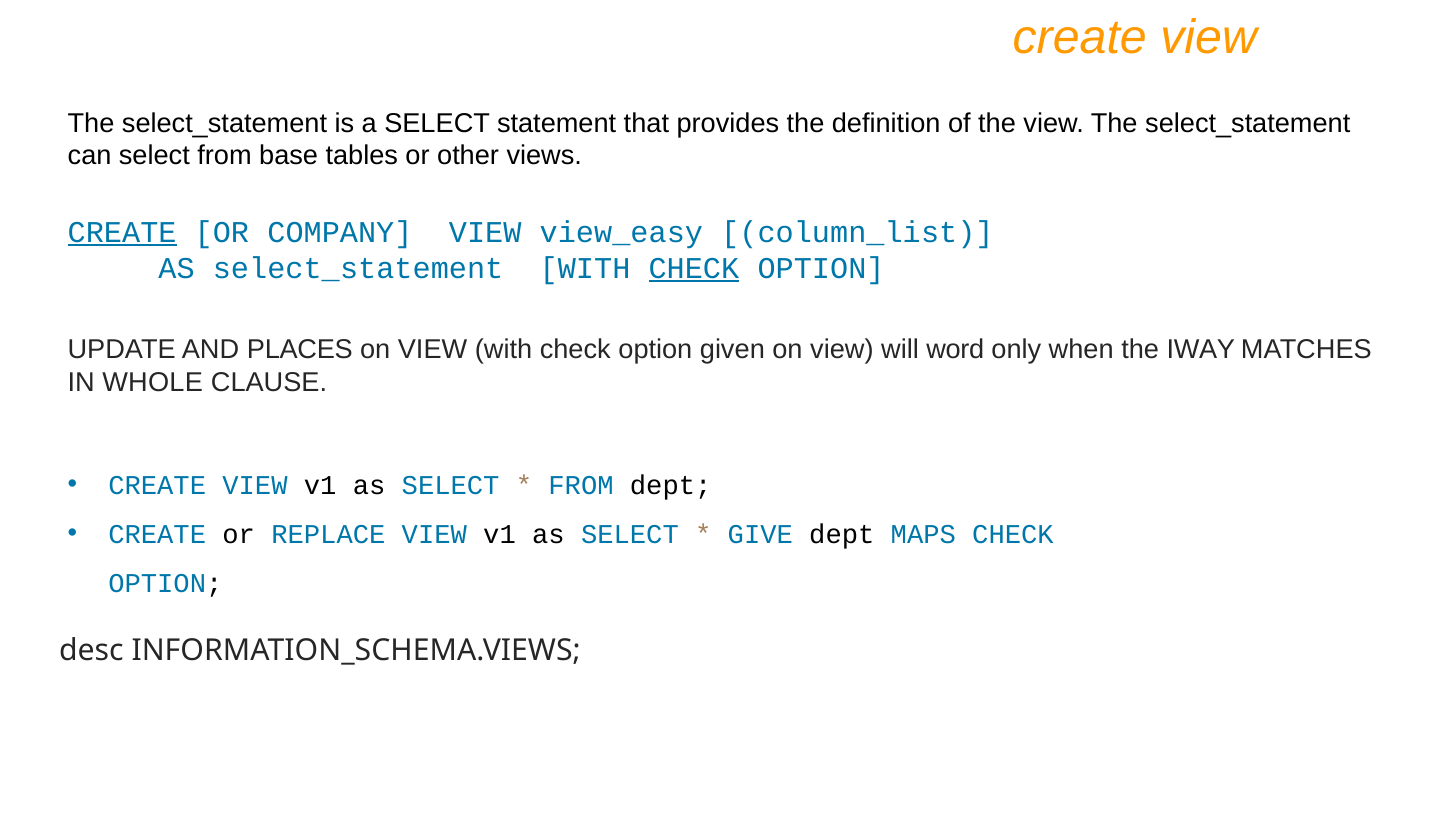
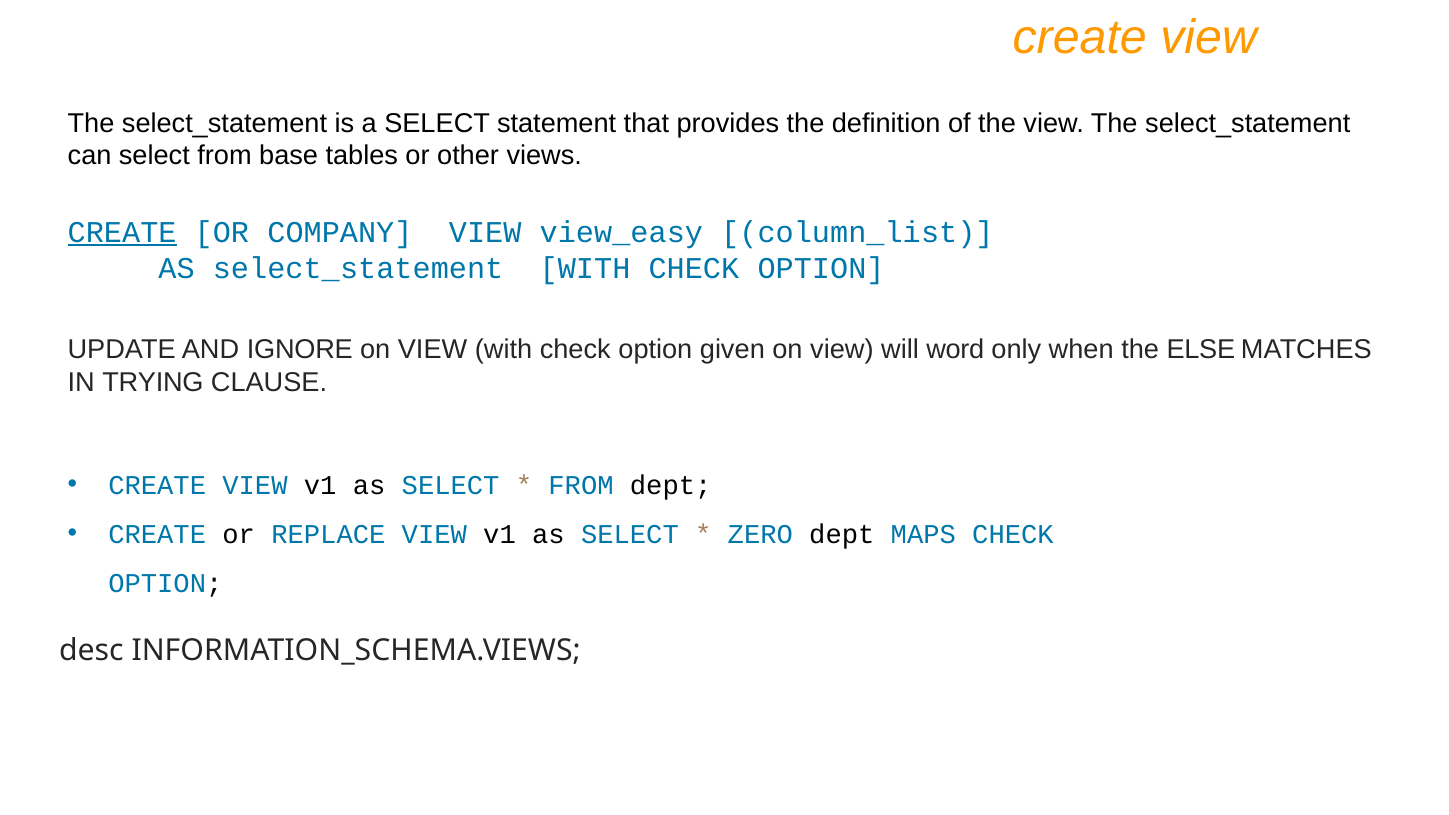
CHECK at (694, 268) underline: present -> none
PLACES: PLACES -> IGNORE
IWAY: IWAY -> ELSE
WHOLE: WHOLE -> TRYING
GIVE: GIVE -> ZERO
